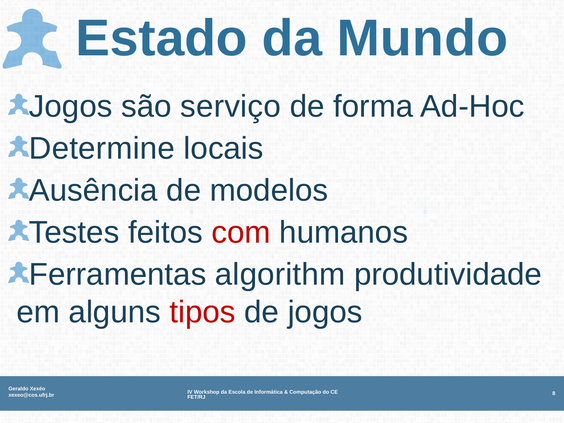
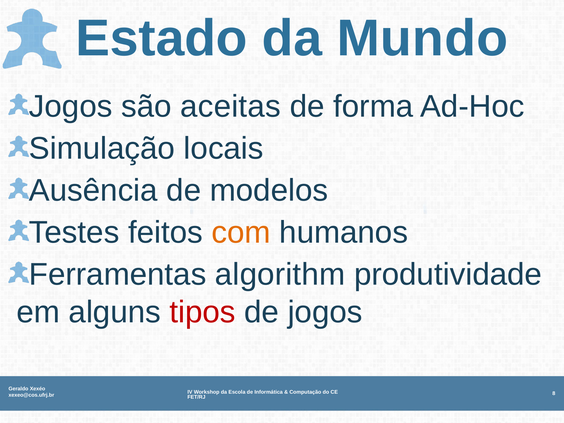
serviço: serviço -> aceitas
Determine: Determine -> Simulação
com colour: red -> orange
